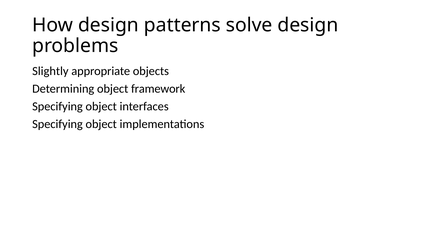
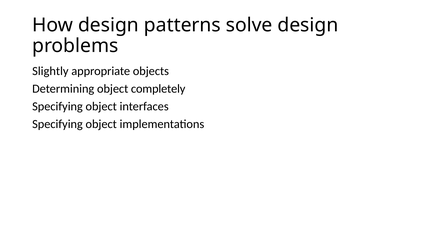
framework: framework -> completely
